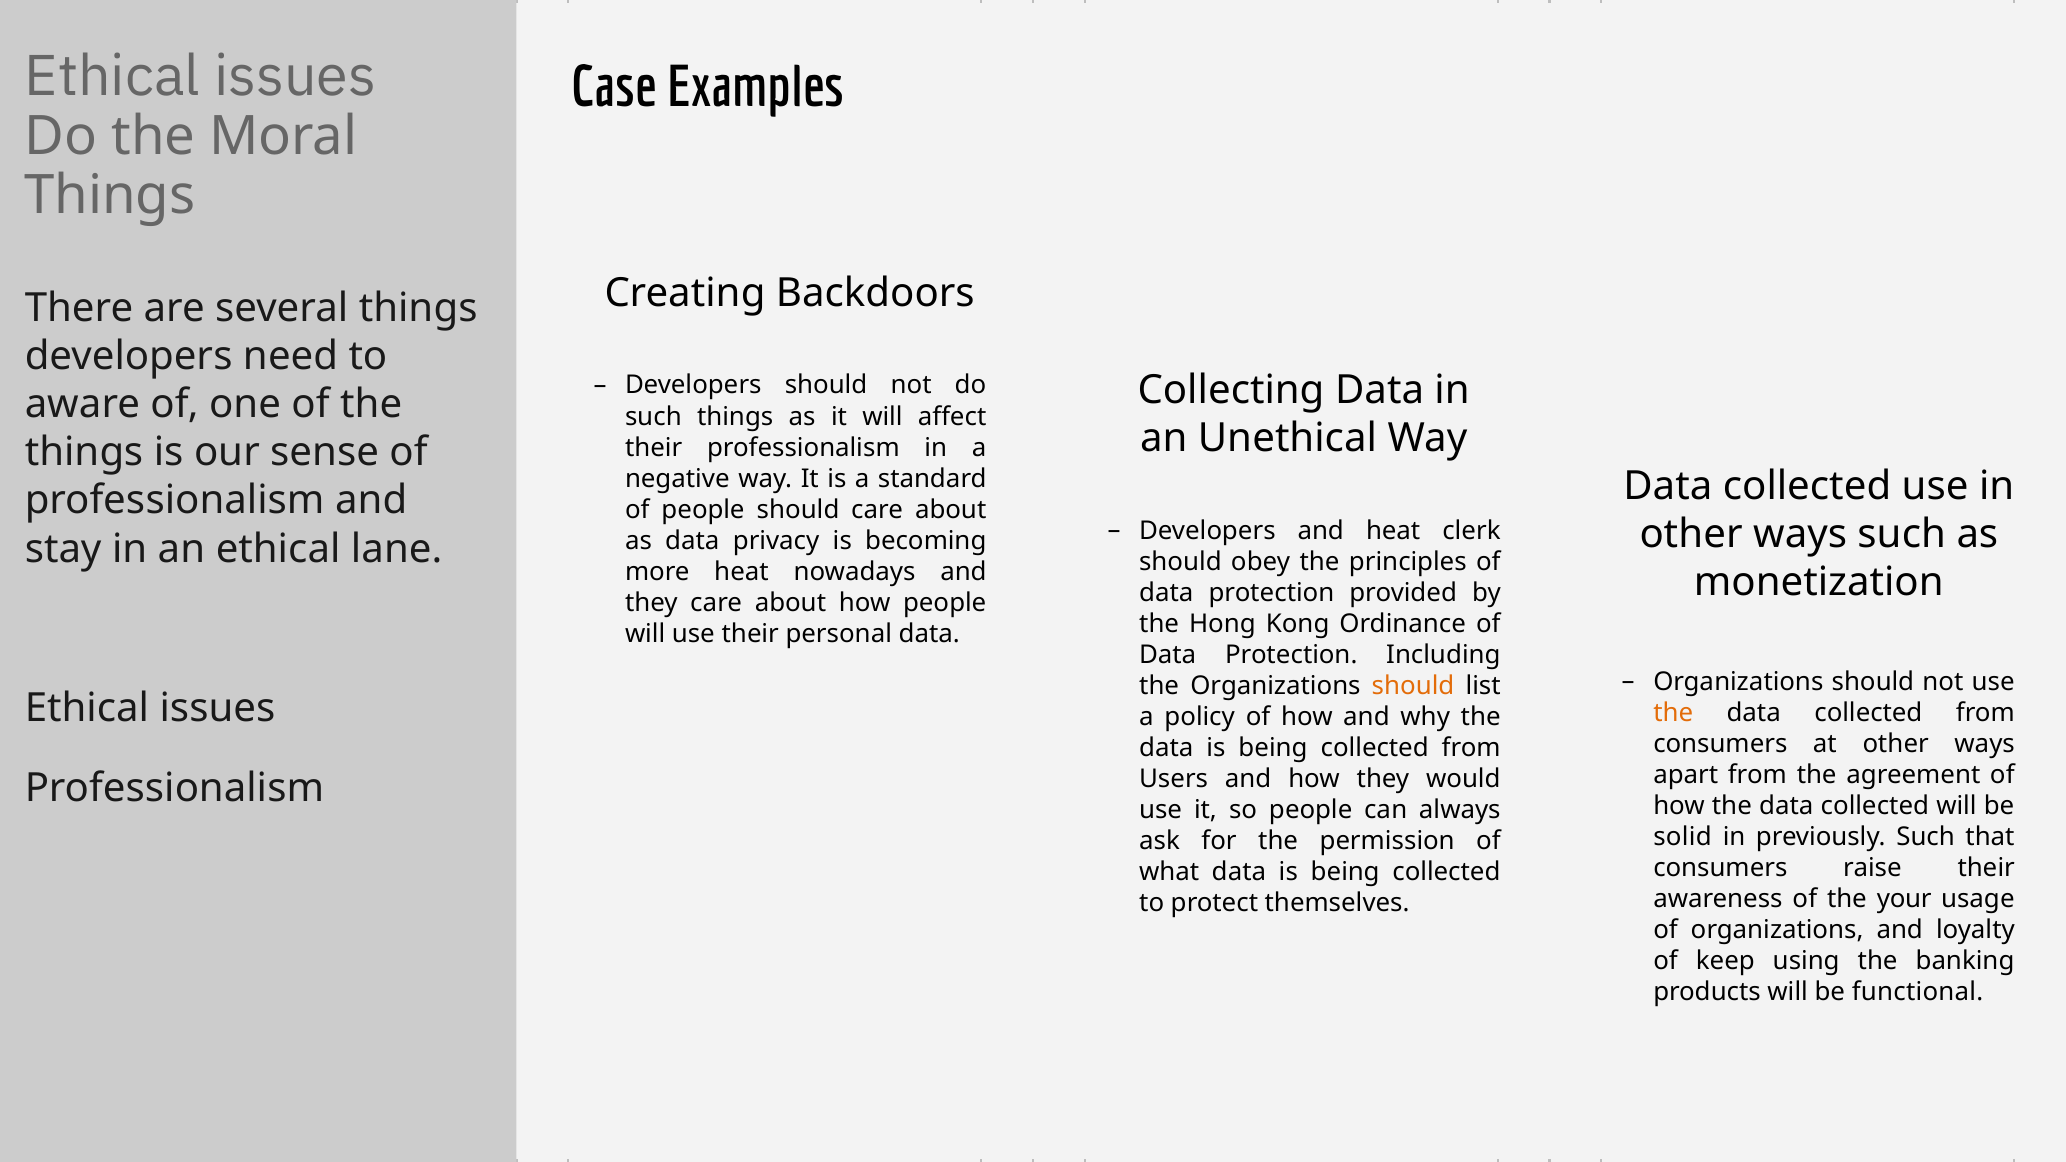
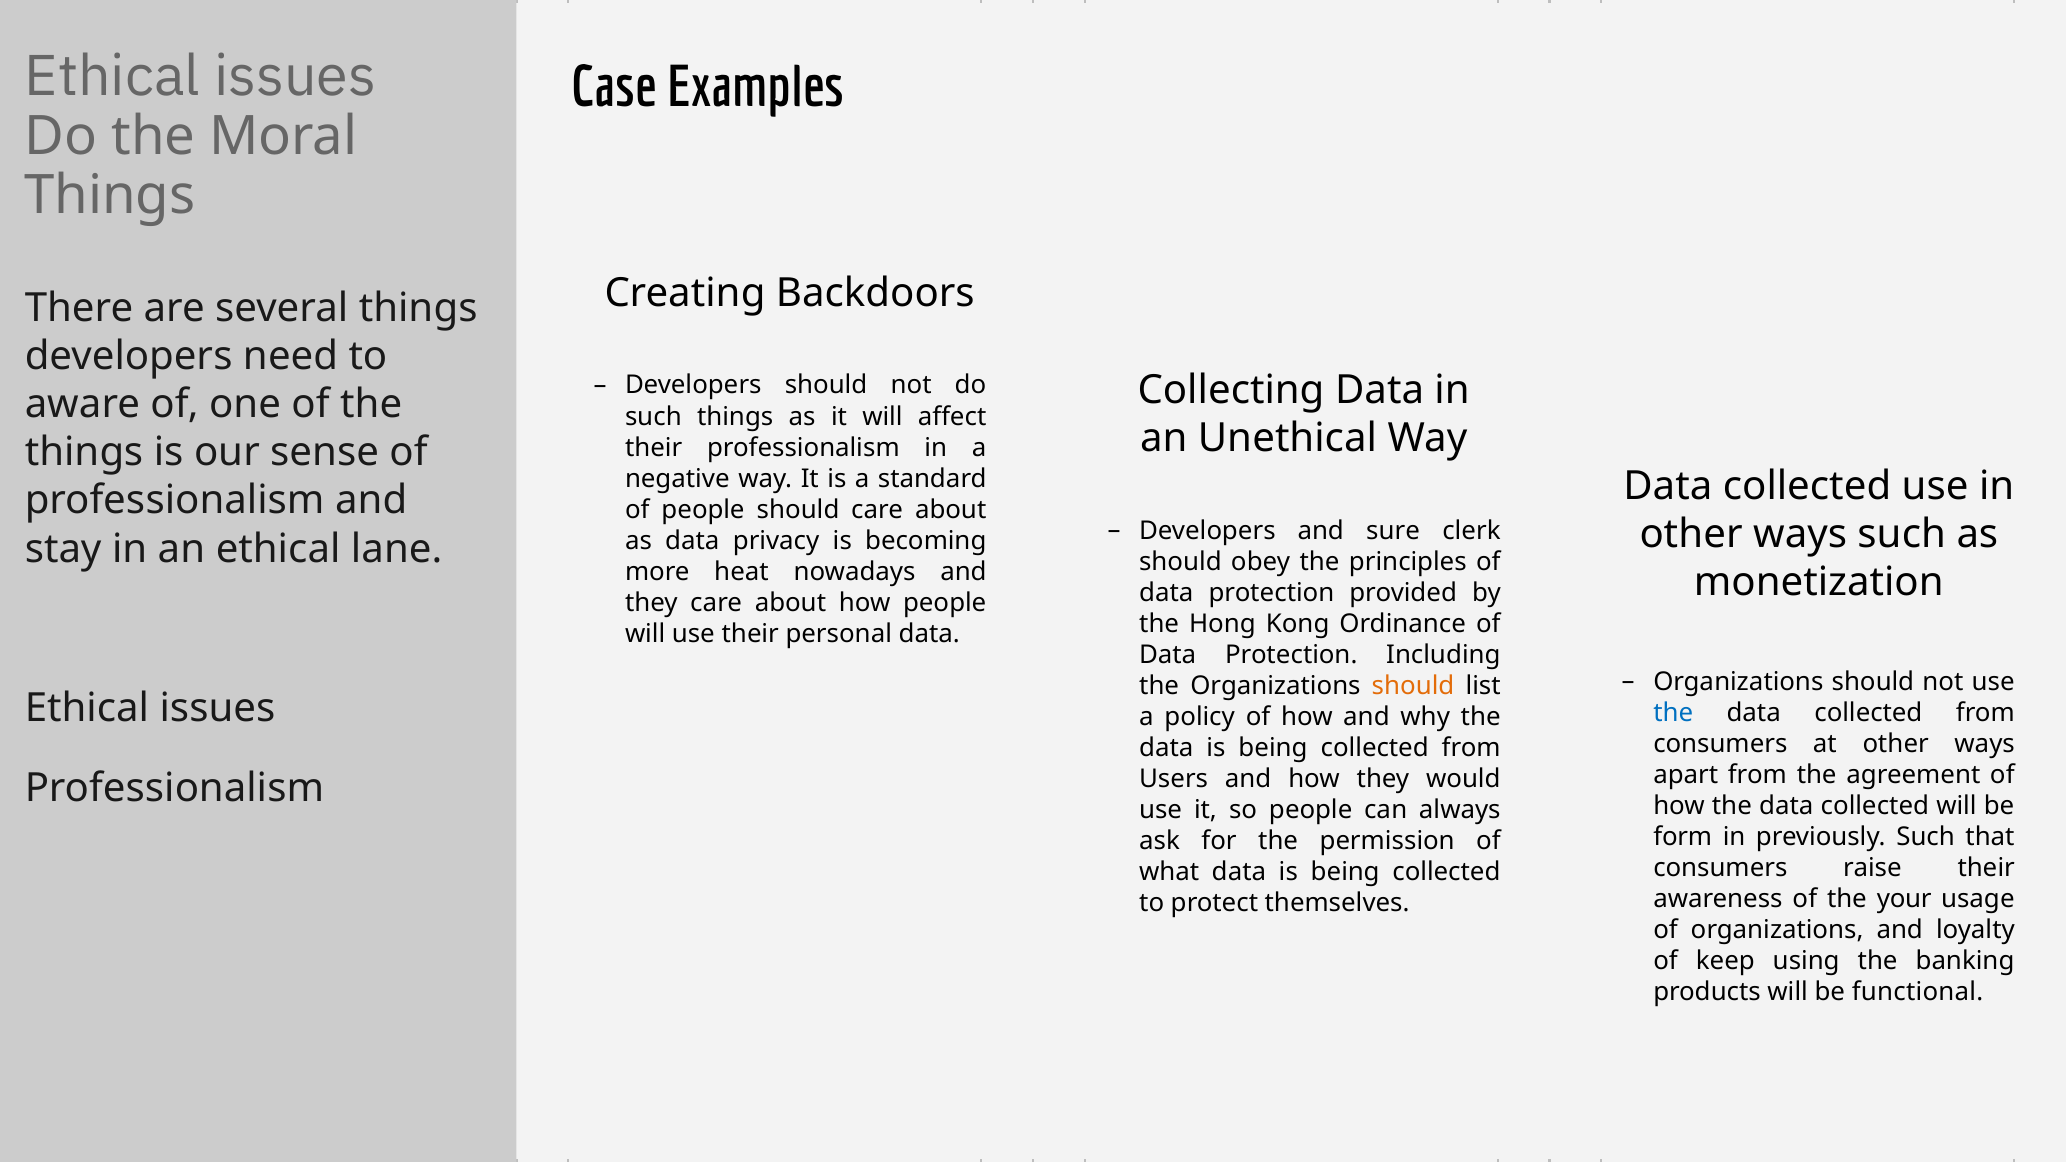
and heat: heat -> sure
the at (1673, 713) colour: orange -> blue
solid: solid -> form
